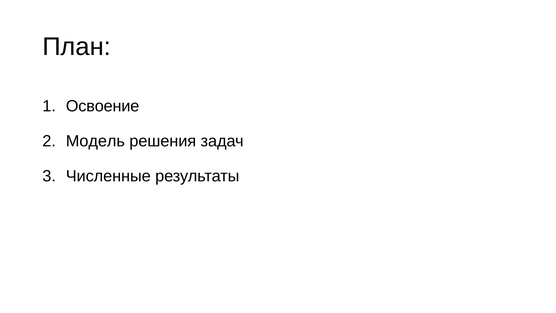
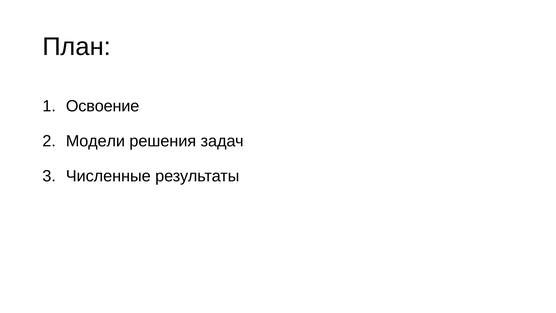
Модель: Модель -> Модели
